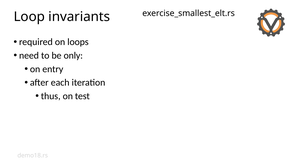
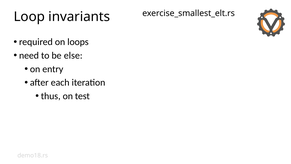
only: only -> else
